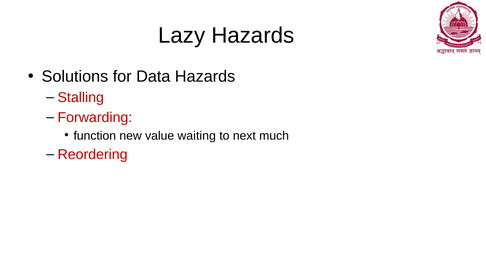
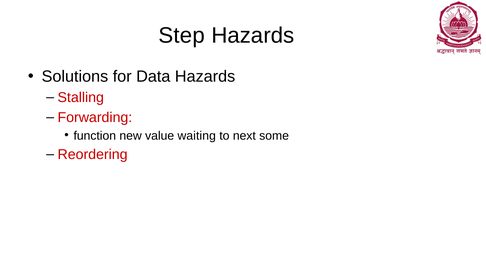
Lazy: Lazy -> Step
much: much -> some
